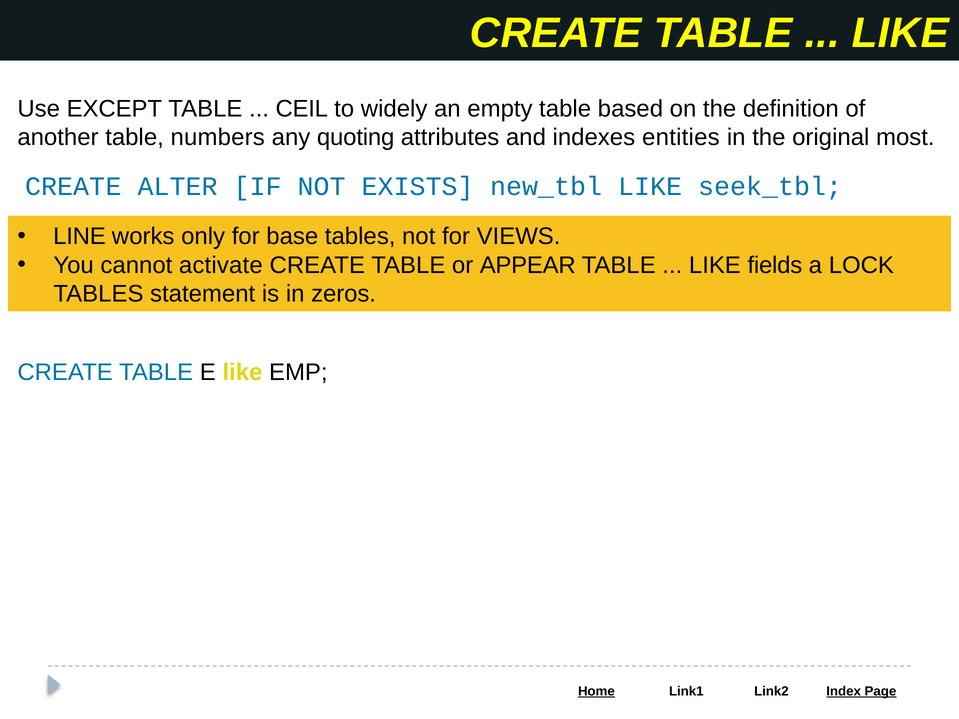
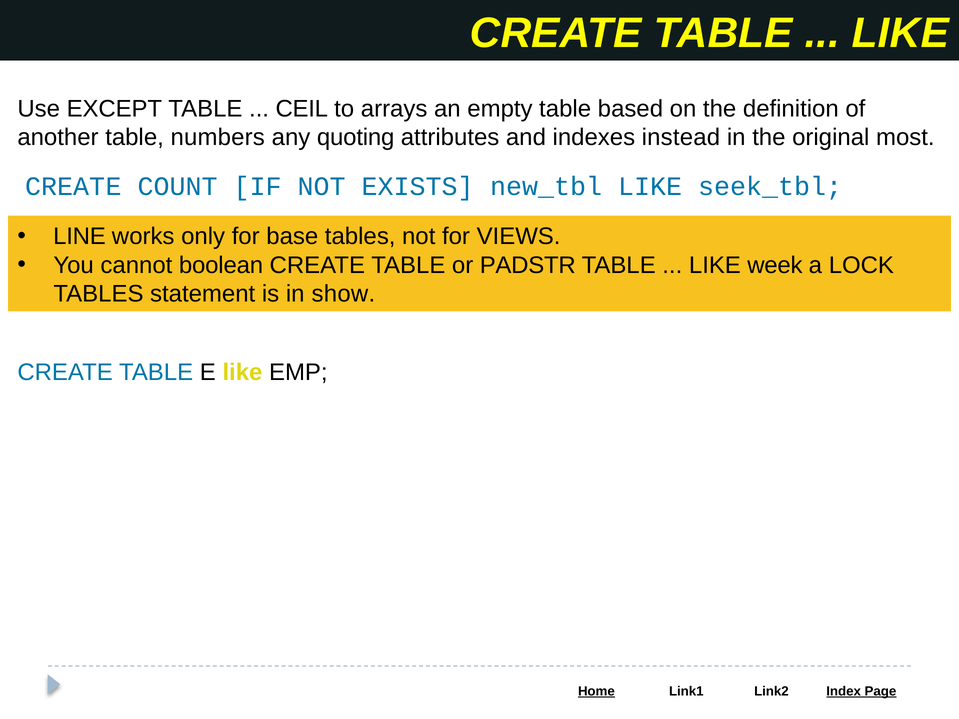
widely: widely -> arrays
entities: entities -> instead
ALTER: ALTER -> COUNT
activate: activate -> boolean
APPEAR: APPEAR -> PADSTR
fields: fields -> week
zeros: zeros -> show
